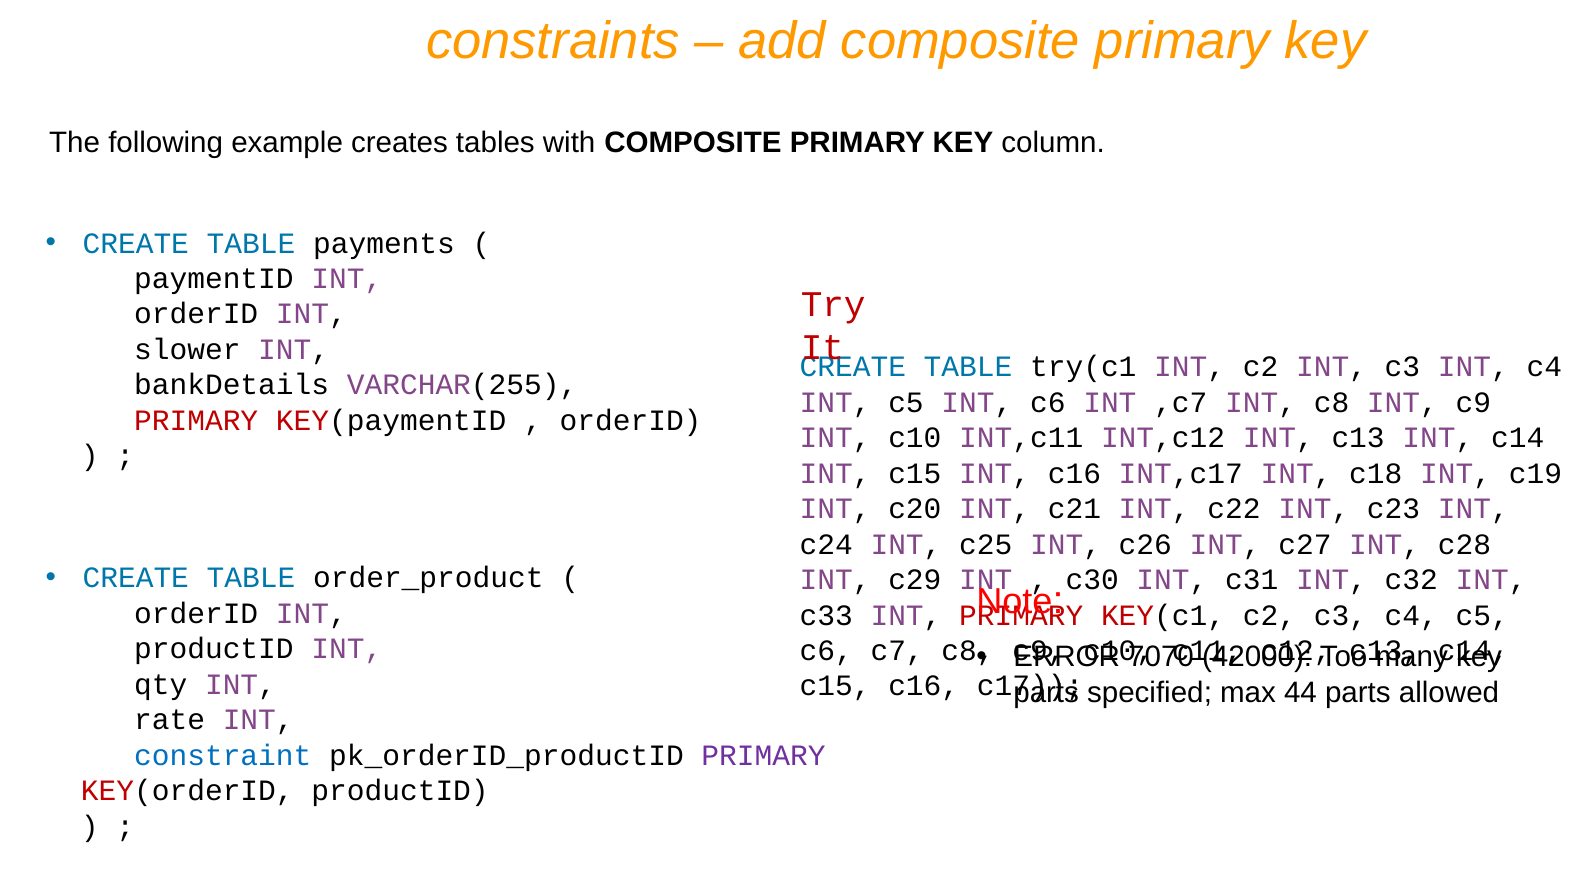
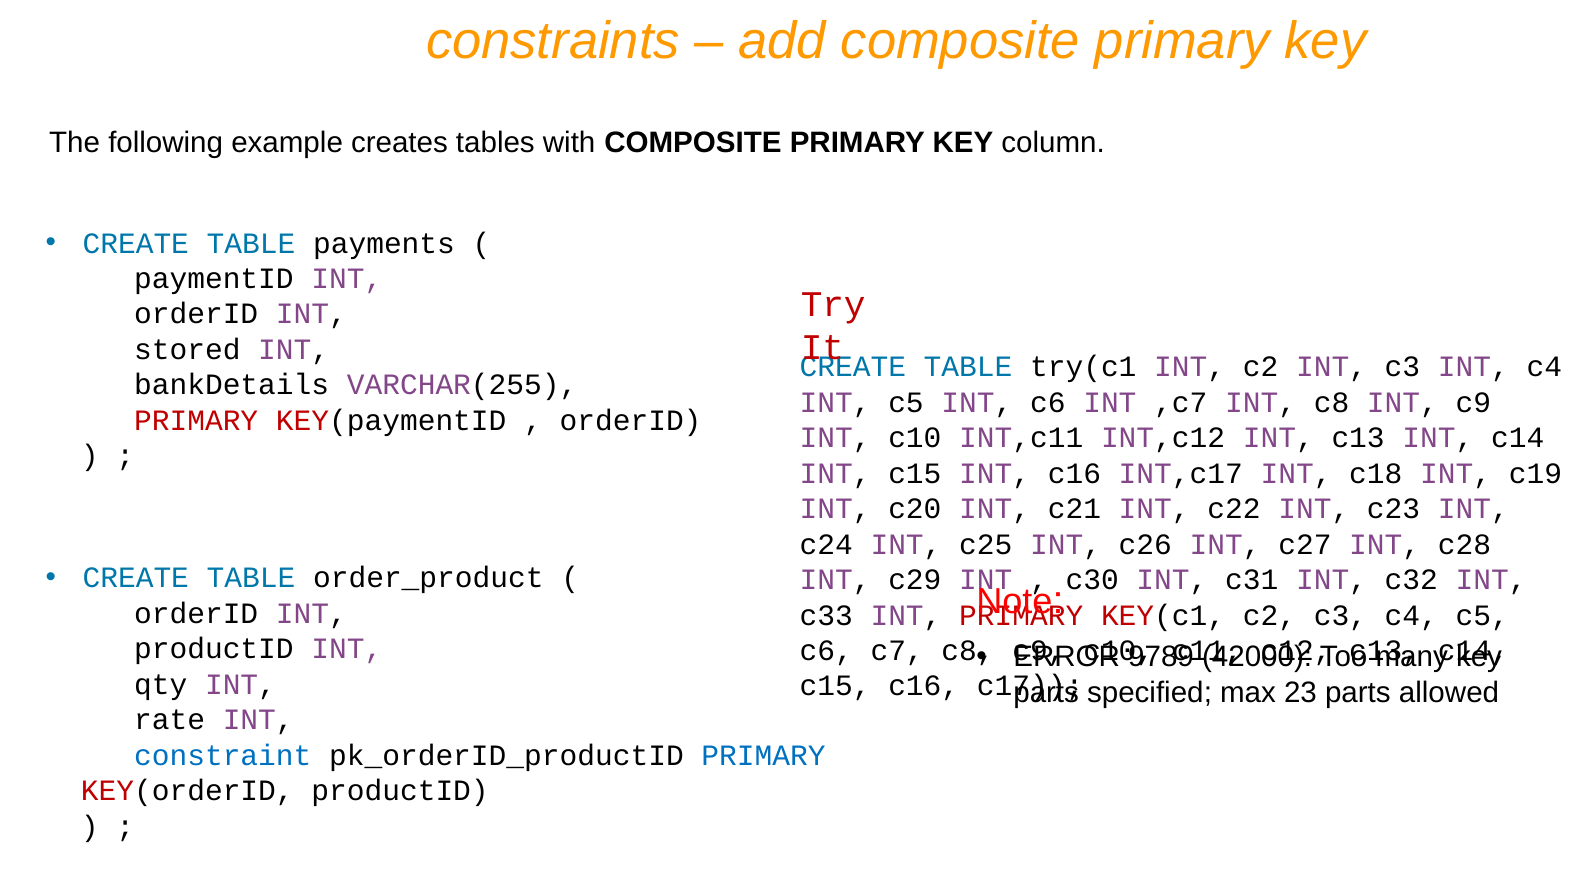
slower: slower -> stored
7070: 7070 -> 9789
44: 44 -> 23
PRIMARY at (764, 756) colour: purple -> blue
